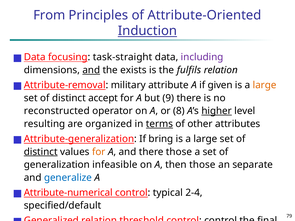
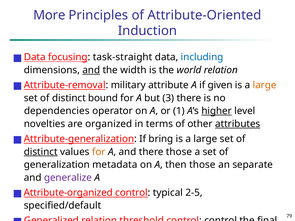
From: From -> More
Induction underline: present -> none
including colour: purple -> blue
exists: exists -> width
fulfils: fulfils -> world
accept: accept -> bound
9: 9 -> 3
reconstructed: reconstructed -> dependencies
8: 8 -> 1
resulting: resulting -> novelties
terms underline: present -> none
attributes underline: none -> present
infeasible: infeasible -> metadata
generalize colour: blue -> purple
Attribute-numerical: Attribute-numerical -> Attribute-organized
2-4: 2-4 -> 2-5
